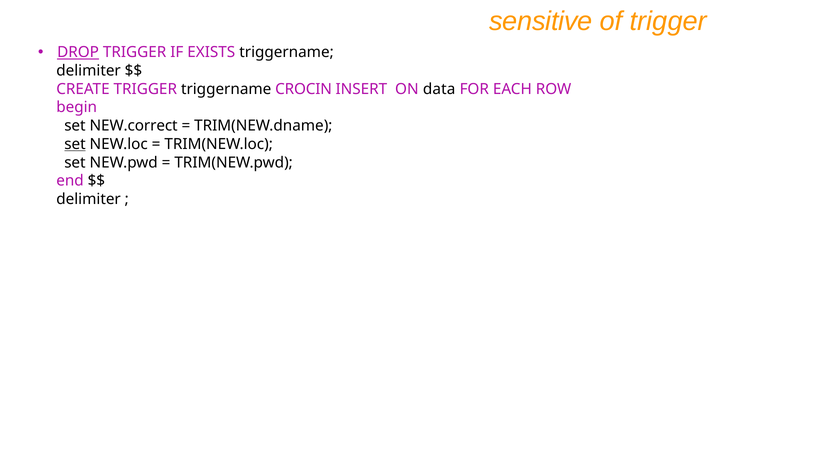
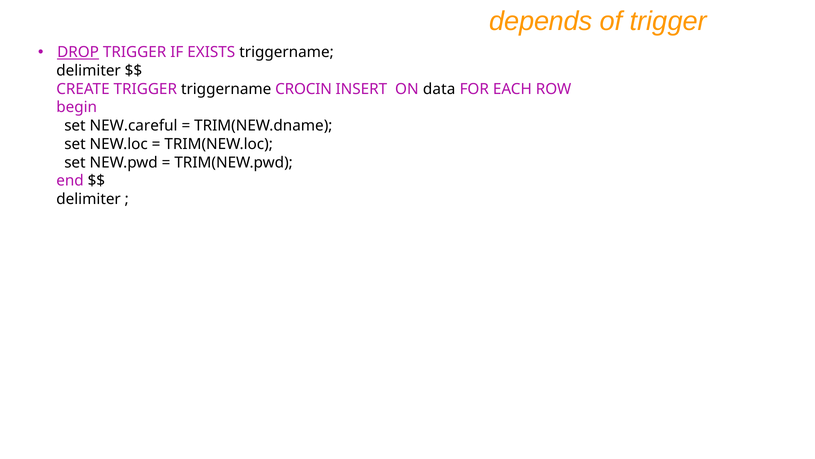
sensitive: sensitive -> depends
NEW.correct: NEW.correct -> NEW.careful
set at (75, 144) underline: present -> none
